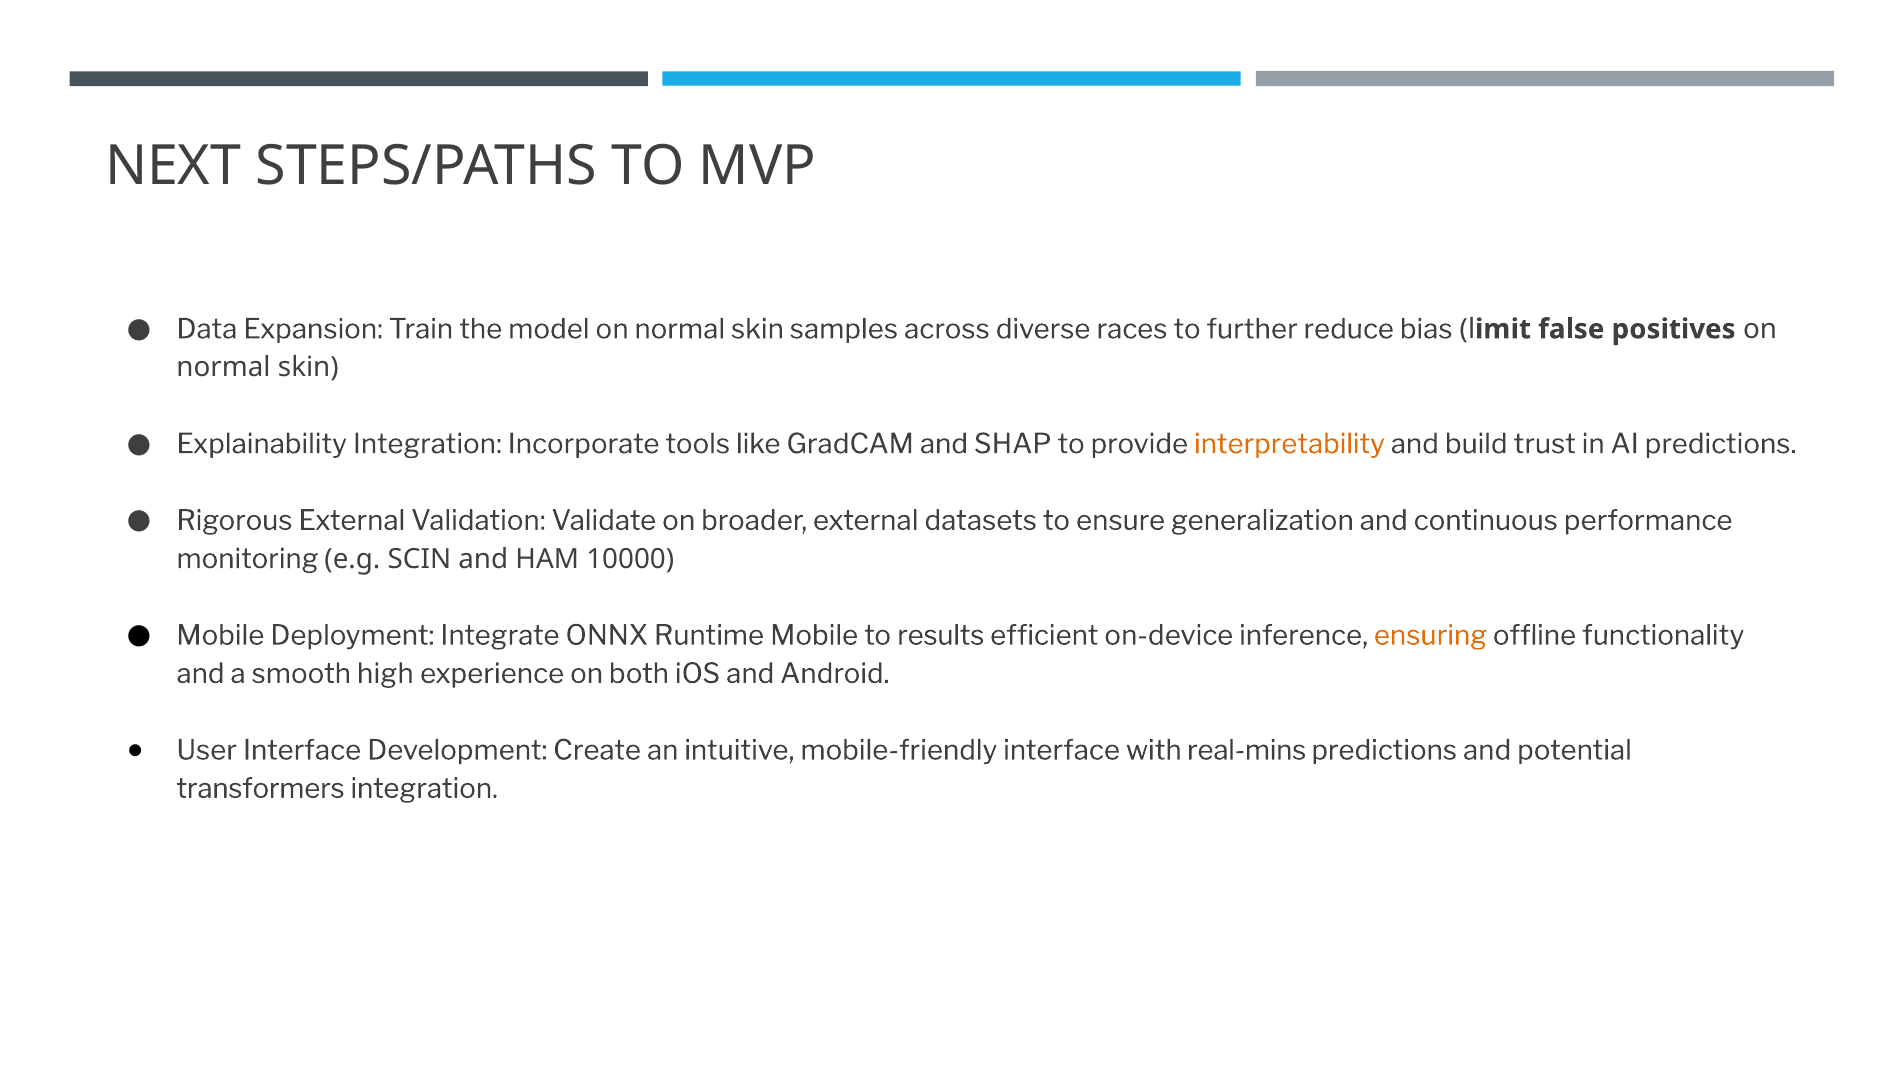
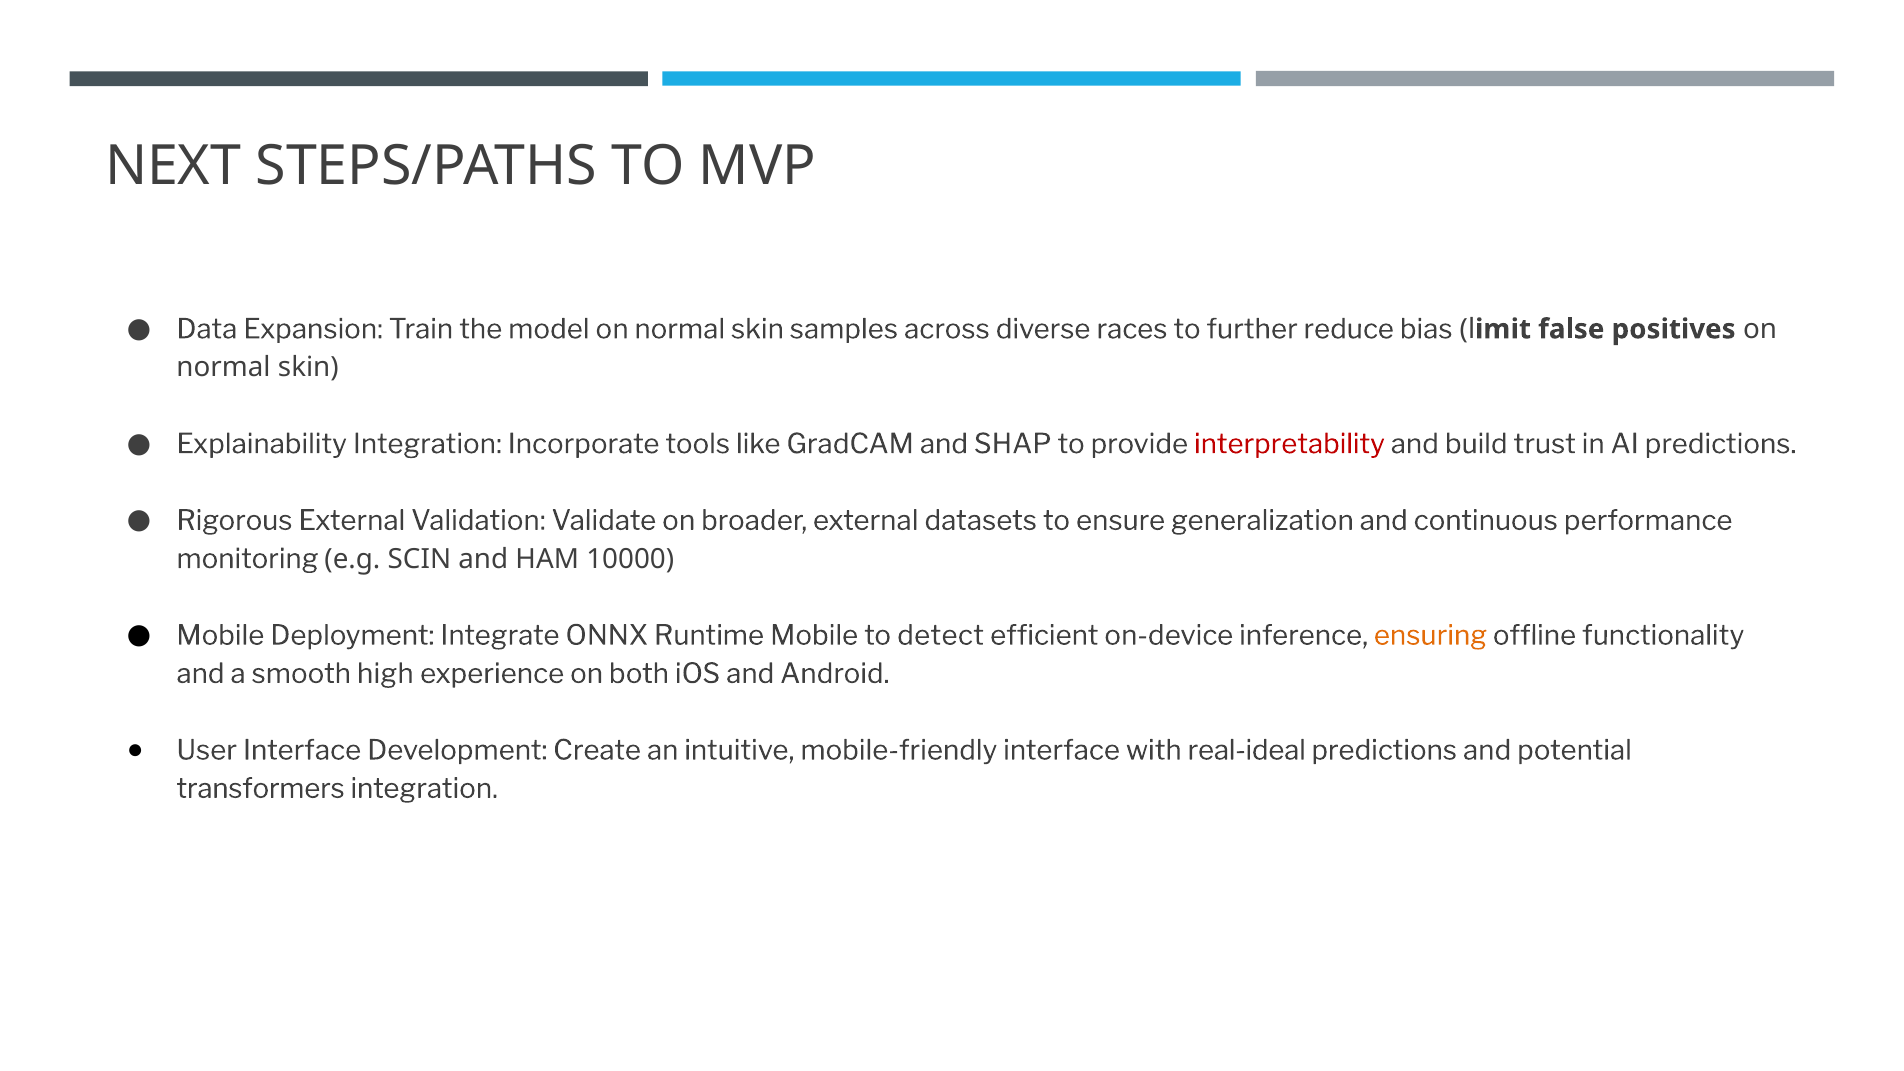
interpretability colour: orange -> red
results: results -> detect
real-mins: real-mins -> real-ideal
